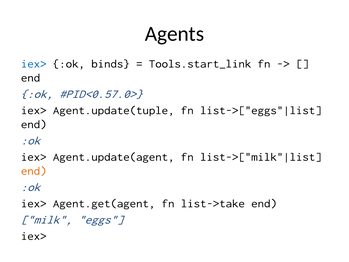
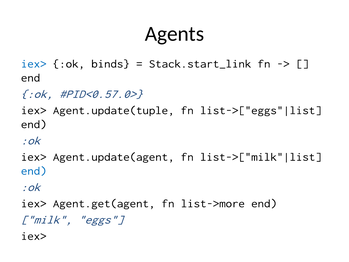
Tools.start_link: Tools.start_link -> Stack.start_link
end at (34, 171) colour: orange -> blue
list->take: list->take -> list->more
